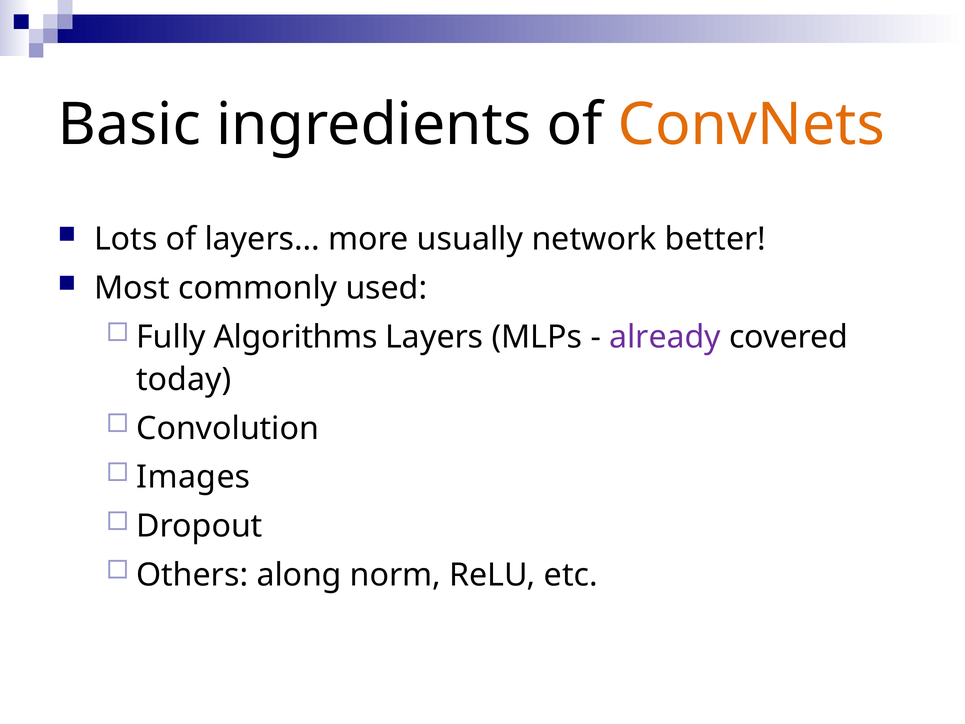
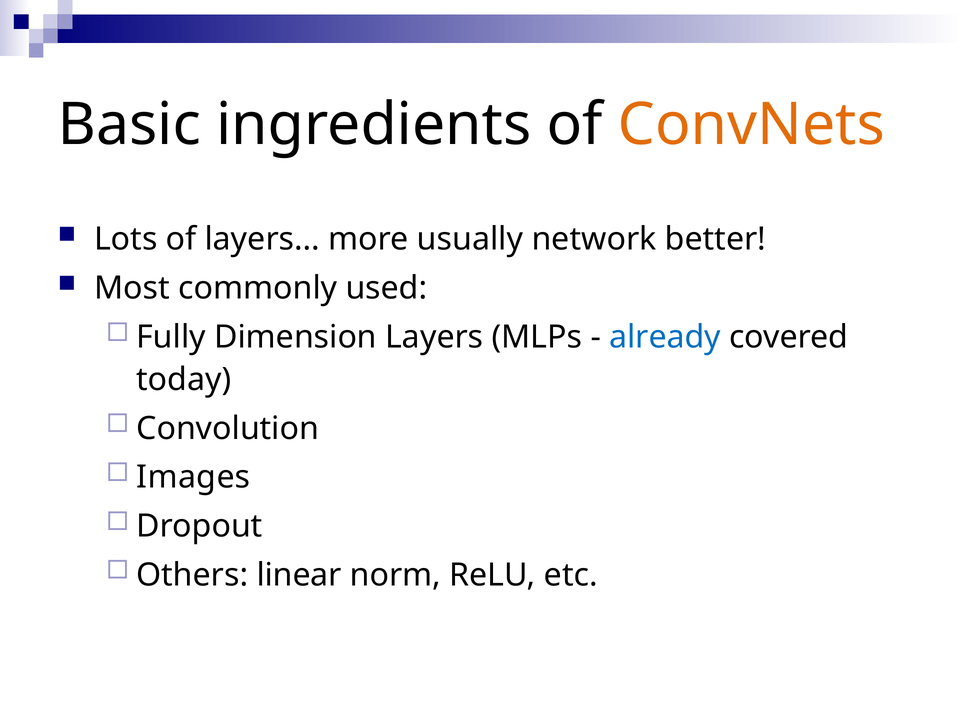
Algorithms: Algorithms -> Dimension
already colour: purple -> blue
along: along -> linear
